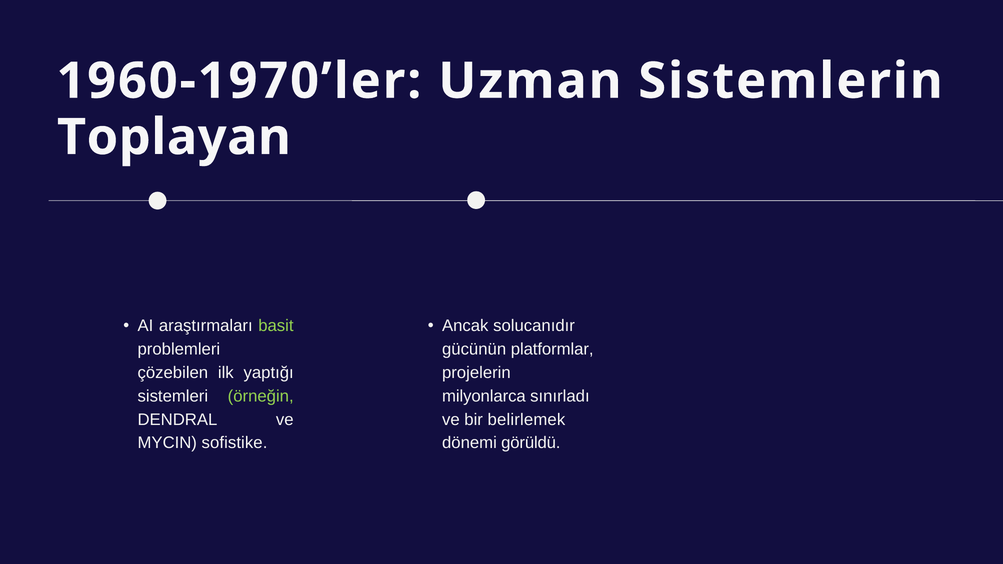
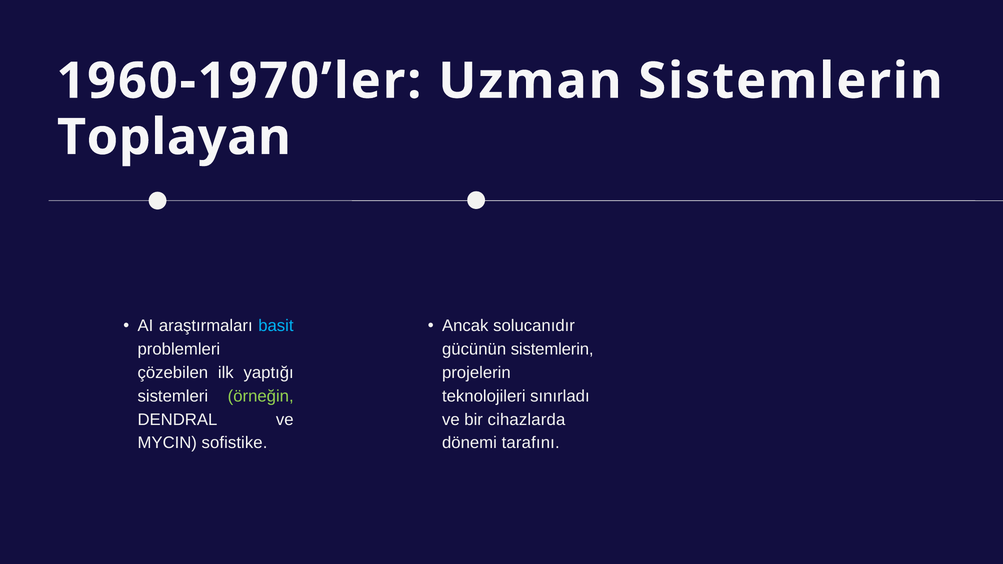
basit colour: light green -> light blue
gücünün platformlar: platformlar -> sistemlerin
milyonlarca: milyonlarca -> teknolojileri
belirlemek: belirlemek -> cihazlarda
görüldü: görüldü -> tarafını
